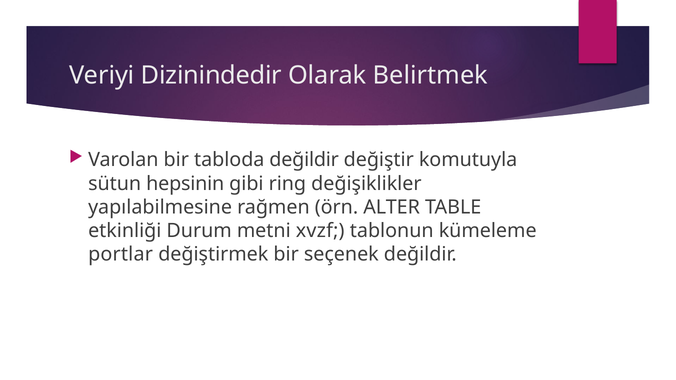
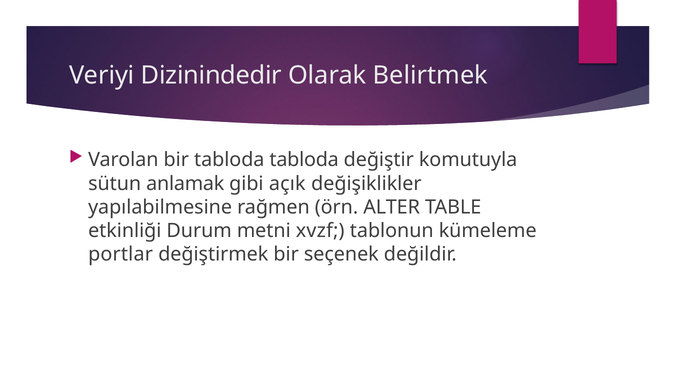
tabloda değildir: değildir -> tabloda
hepsinin: hepsinin -> anlamak
ring: ring -> açık
